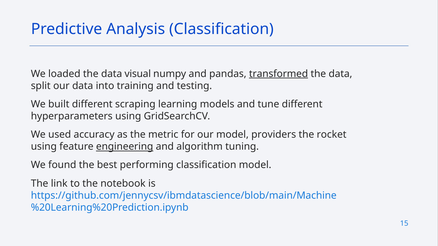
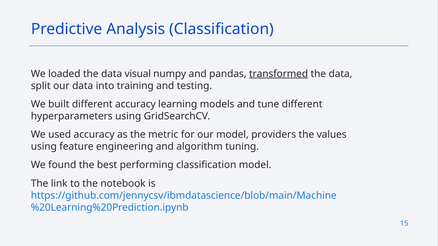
different scraping: scraping -> accuracy
rocket: rocket -> values
engineering underline: present -> none
